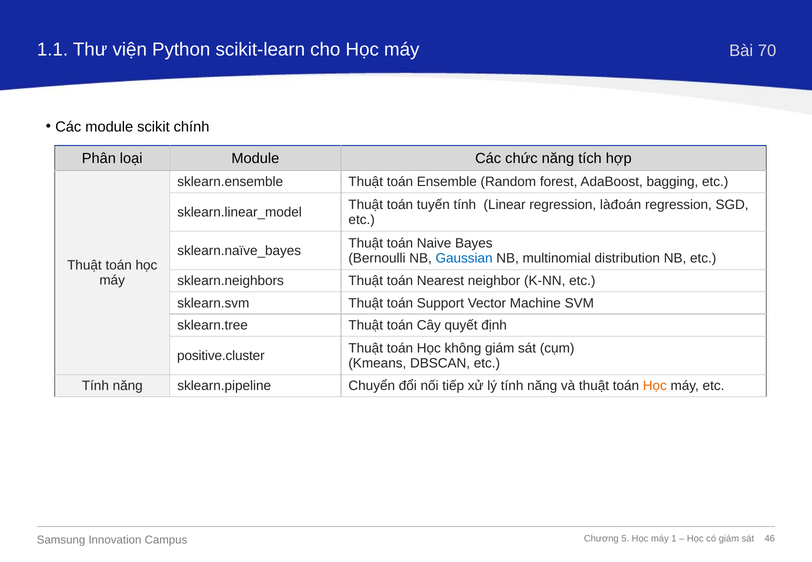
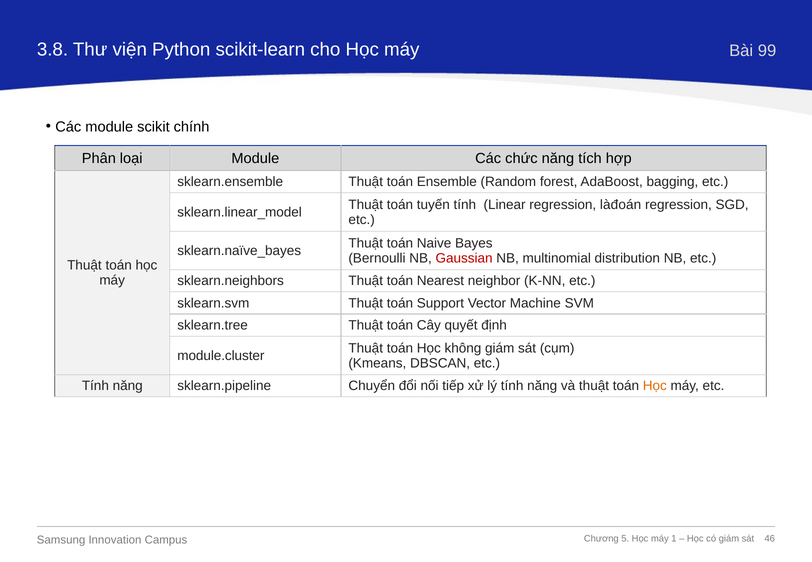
1.1: 1.1 -> 3.8
70: 70 -> 99
Gaussian colour: blue -> red
positive.cluster: positive.cluster -> module.cluster
